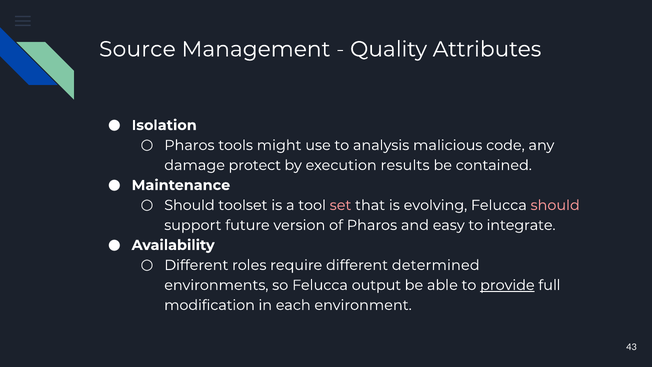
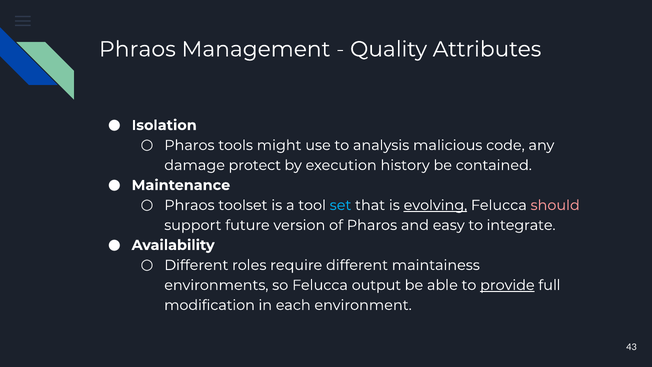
Source at (137, 49): Source -> Phraos
results: results -> history
Should at (189, 205): Should -> Phraos
set colour: pink -> light blue
evolving underline: none -> present
determined: determined -> maintainess
